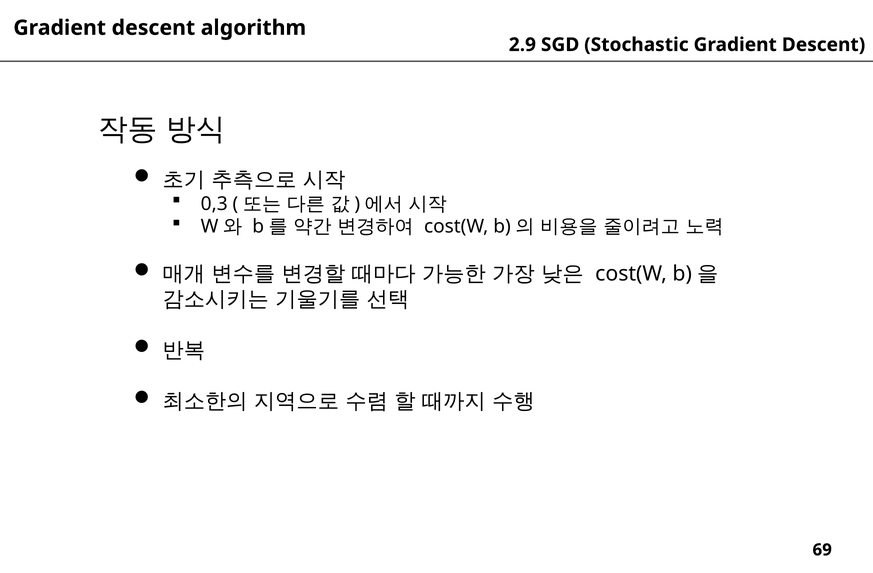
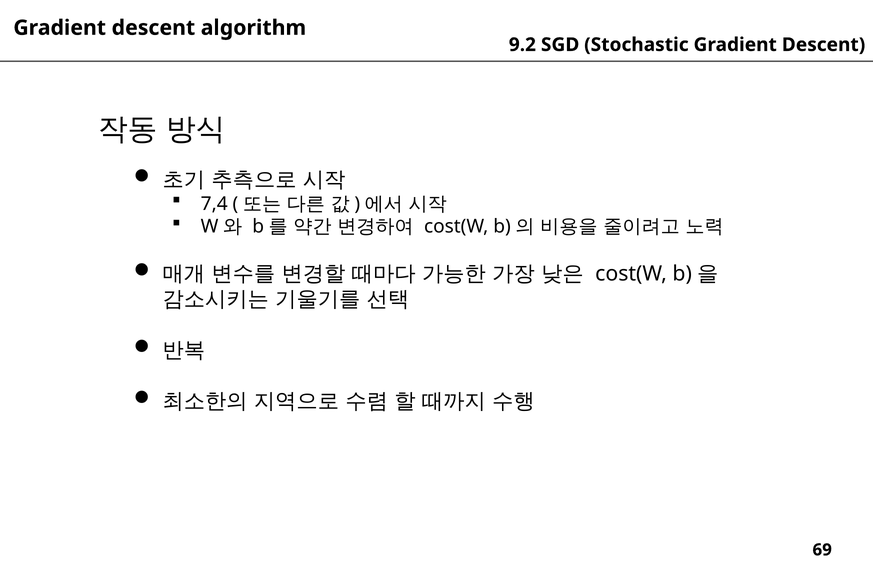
2.9: 2.9 -> 9.2
0,3: 0,3 -> 7,4
